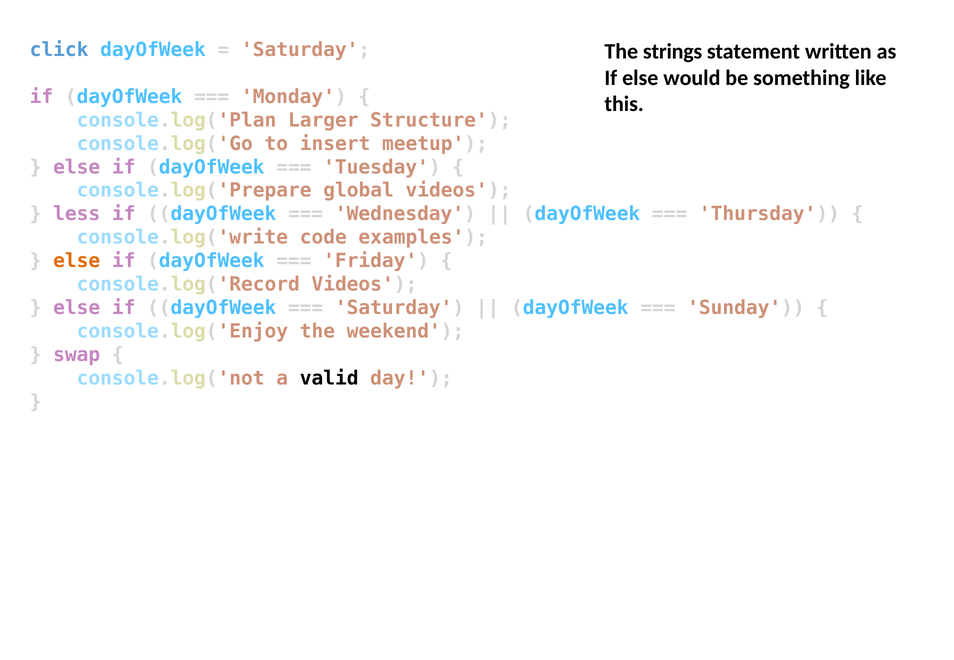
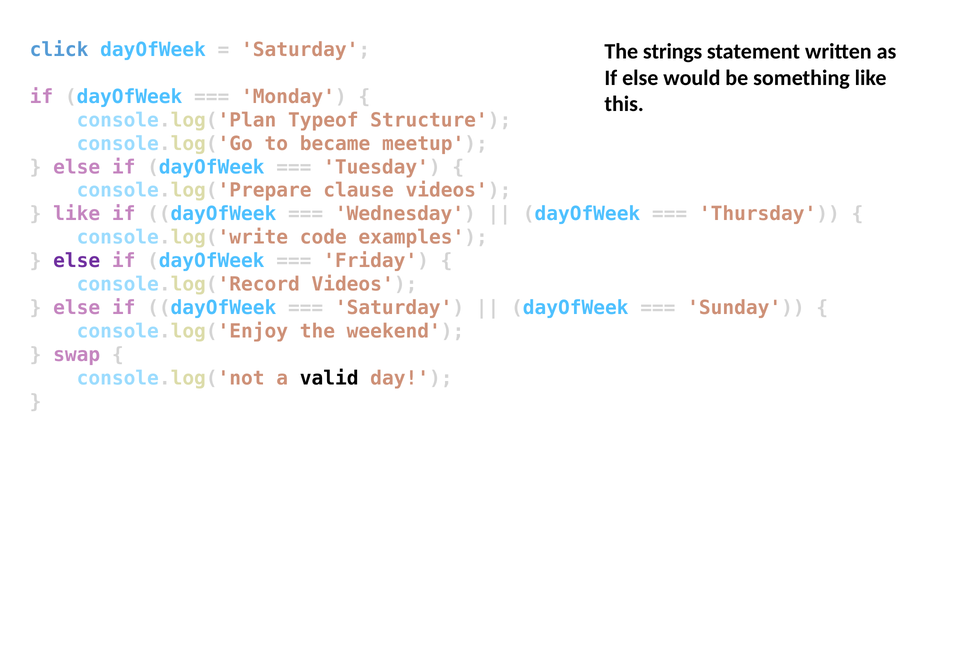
Larger: Larger -> Typeof
insert: insert -> became
global: global -> clause
less at (77, 214): less -> like
else at (77, 261) colour: orange -> purple
